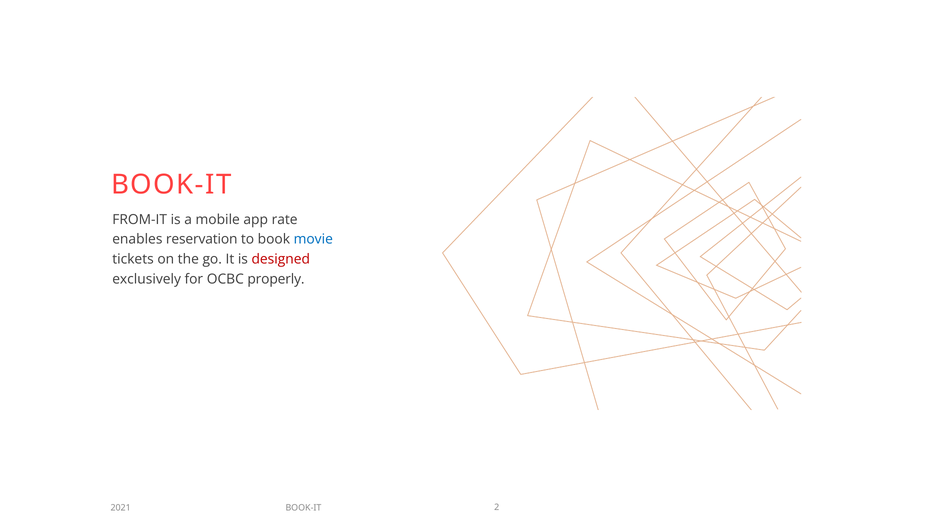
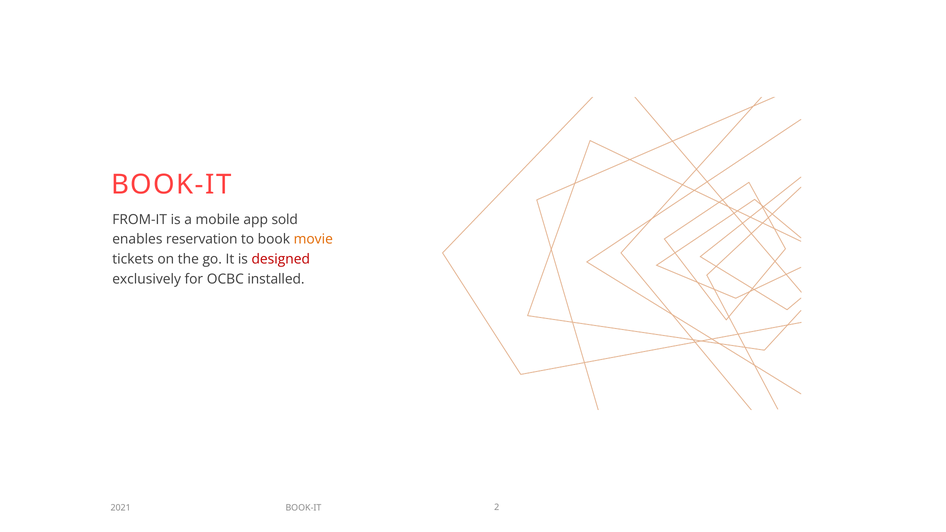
rate: rate -> sold
movie colour: blue -> orange
properly: properly -> installed
